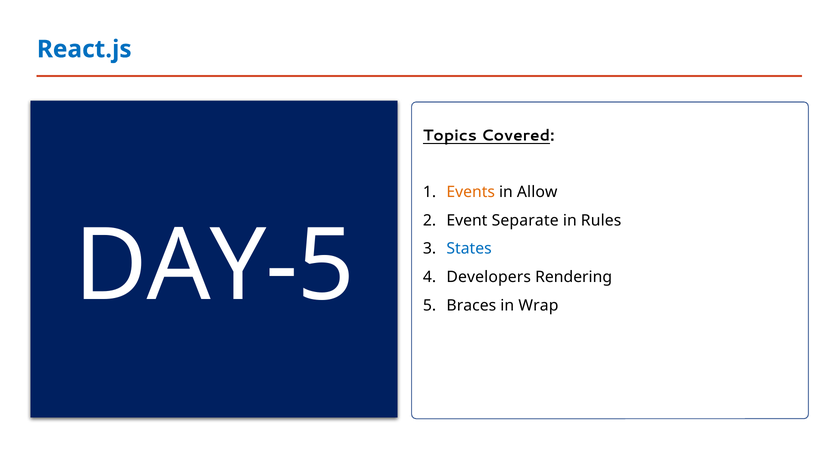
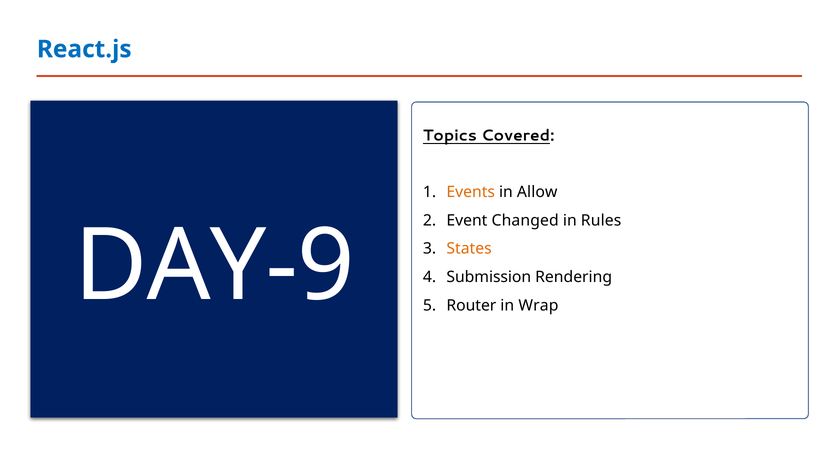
Separate: Separate -> Changed
DAY-5: DAY-5 -> DAY-9
States colour: blue -> orange
Developers: Developers -> Submission
Braces: Braces -> Router
